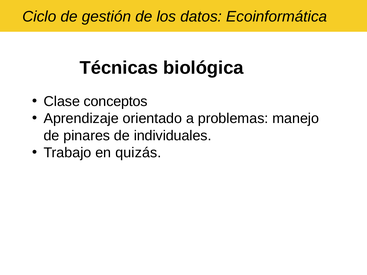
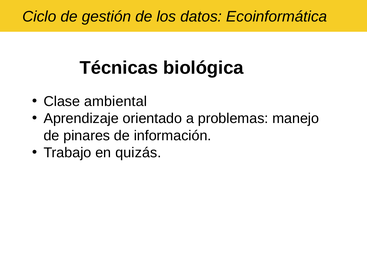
conceptos: conceptos -> ambiental
individuales: individuales -> información
